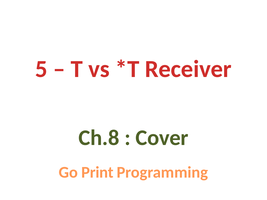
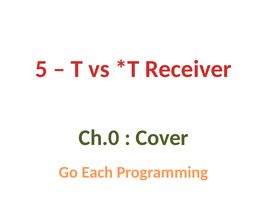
Ch.8: Ch.8 -> Ch.0
Print: Print -> Each
